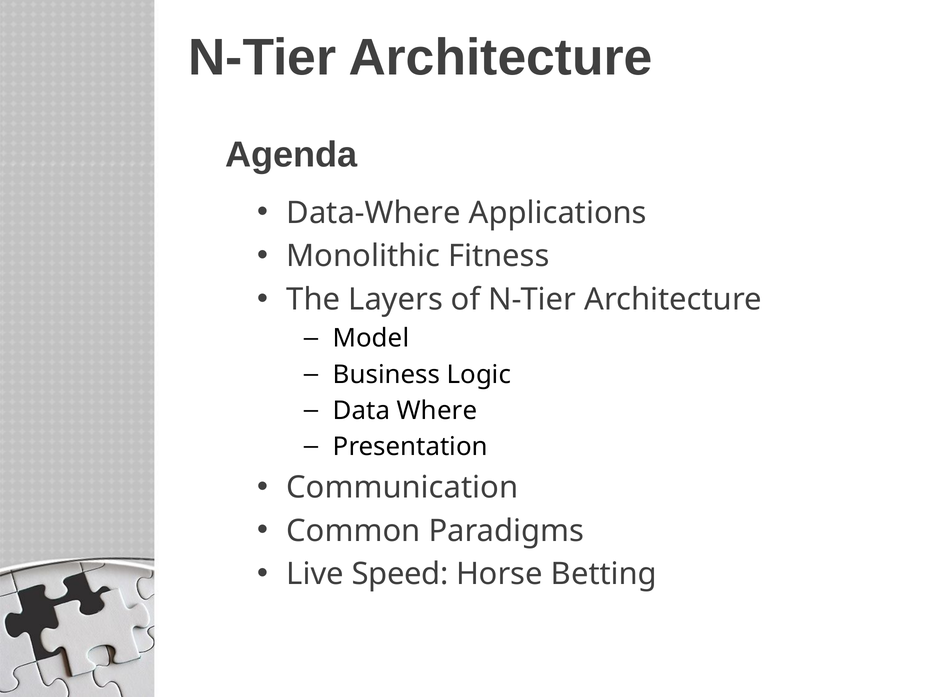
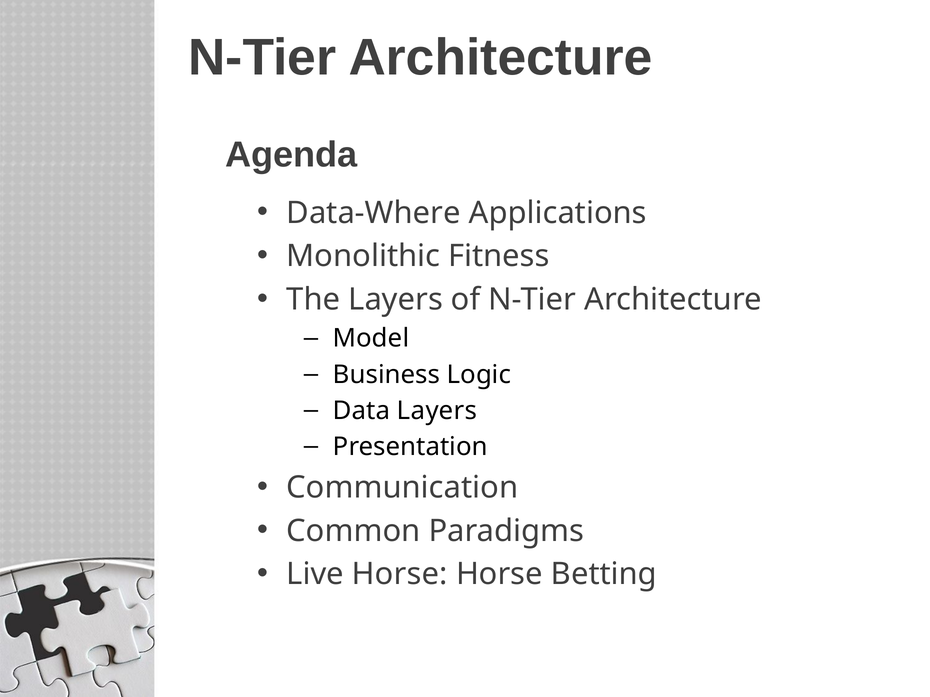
Data Where: Where -> Layers
Live Speed: Speed -> Horse
